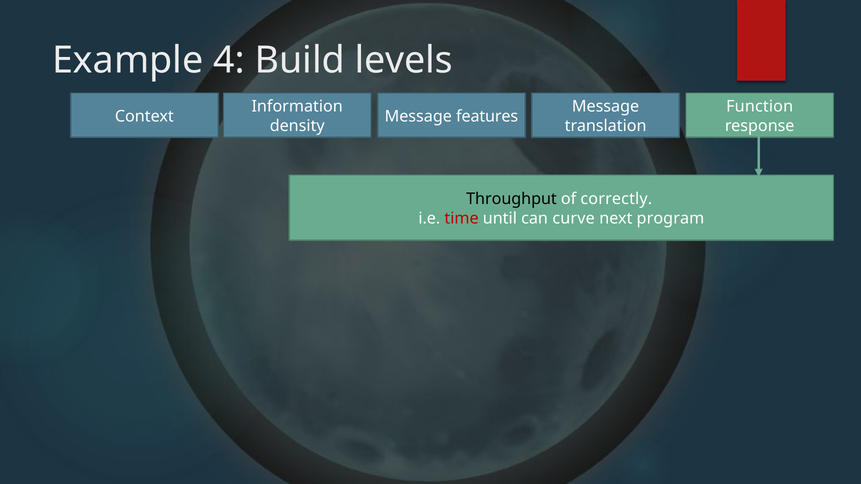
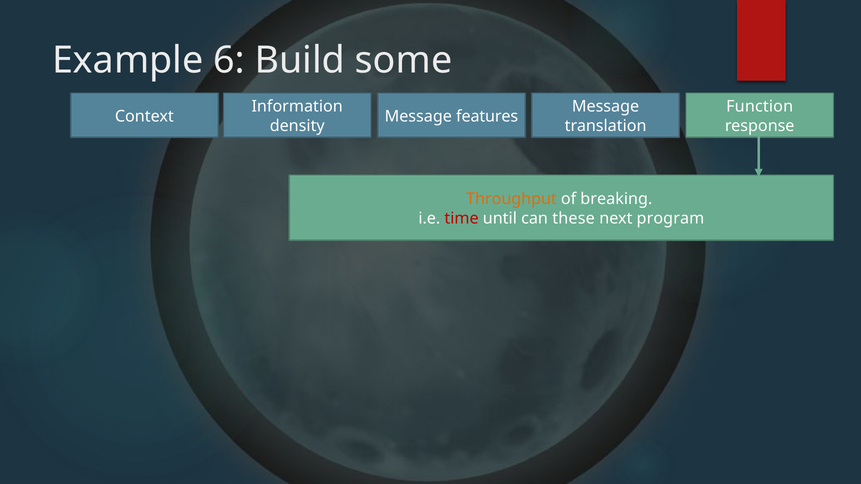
4: 4 -> 6
levels: levels -> some
Throughput colour: black -> orange
correctly: correctly -> breaking
curve: curve -> these
